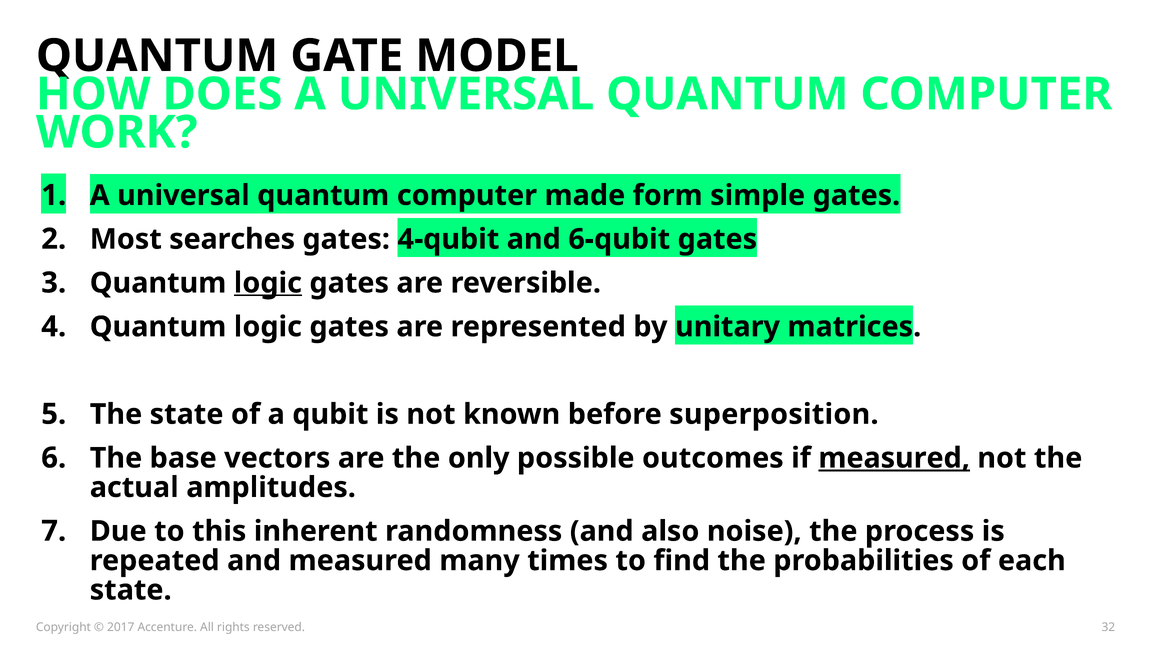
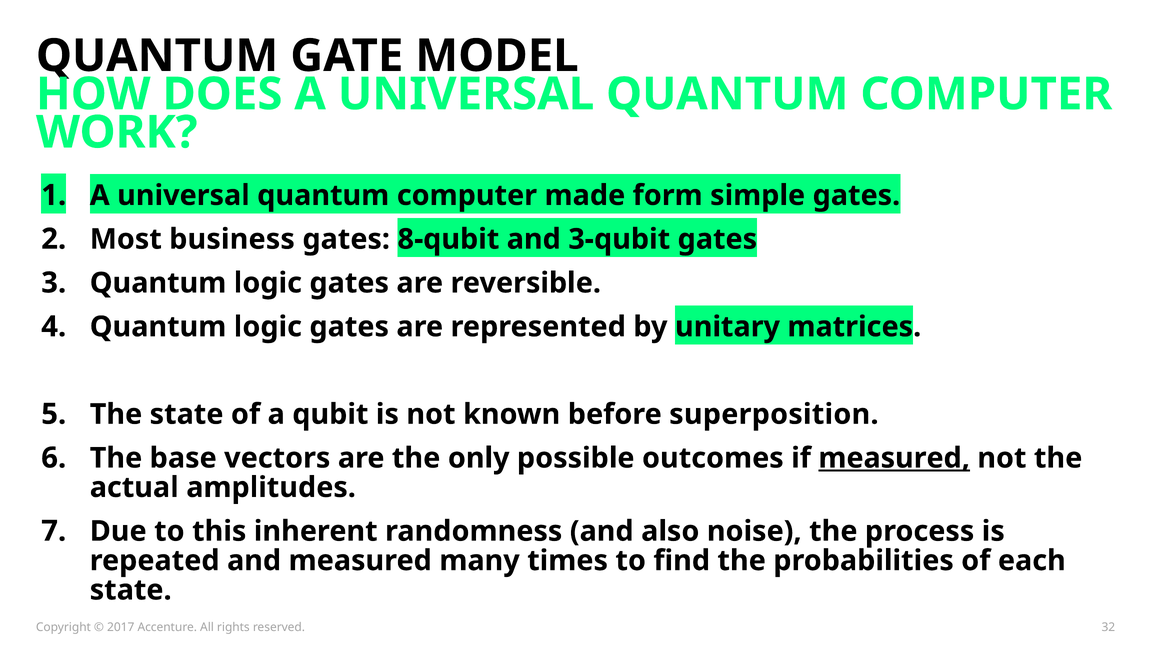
searches: searches -> business
4-qubit: 4-qubit -> 8-qubit
6-qubit: 6-qubit -> 3-qubit
logic at (268, 283) underline: present -> none
